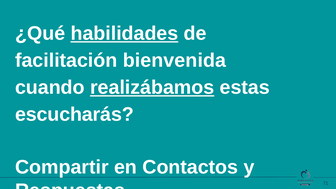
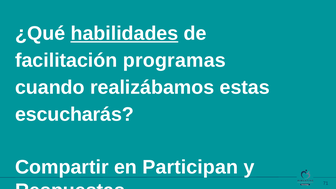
bienvenida: bienvenida -> programas
realizábamos underline: present -> none
Contactos: Contactos -> Participan
